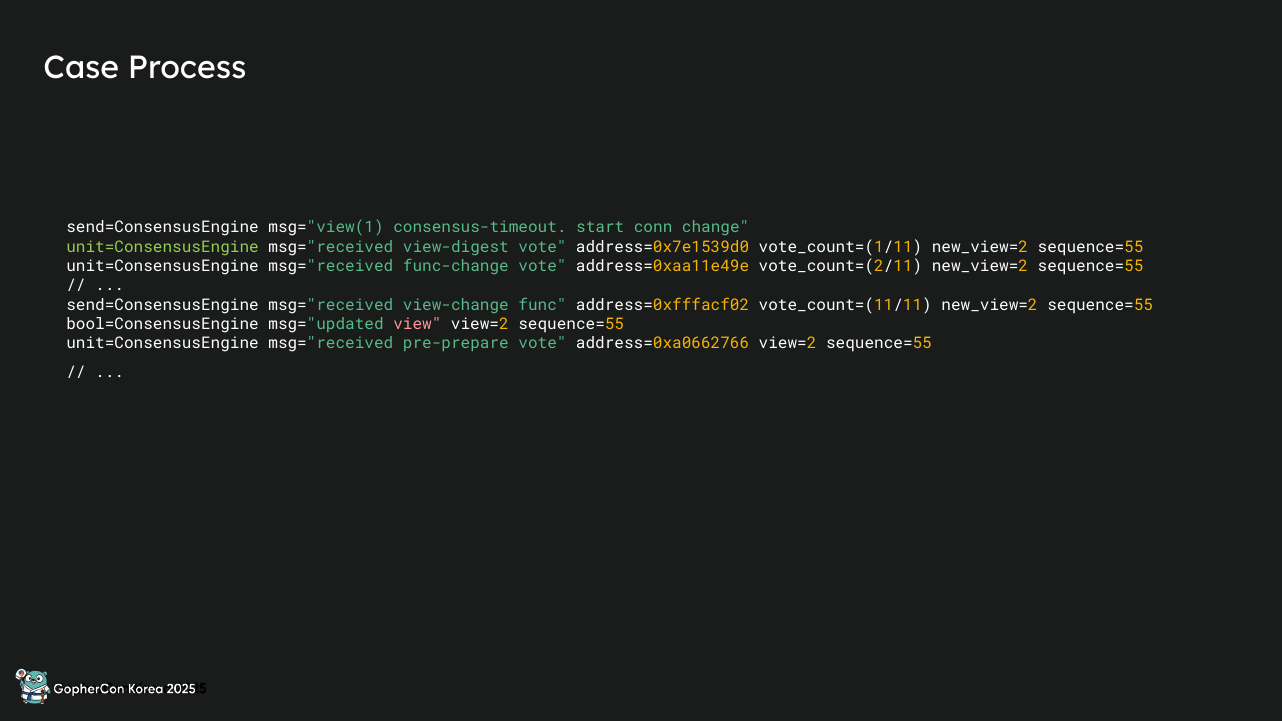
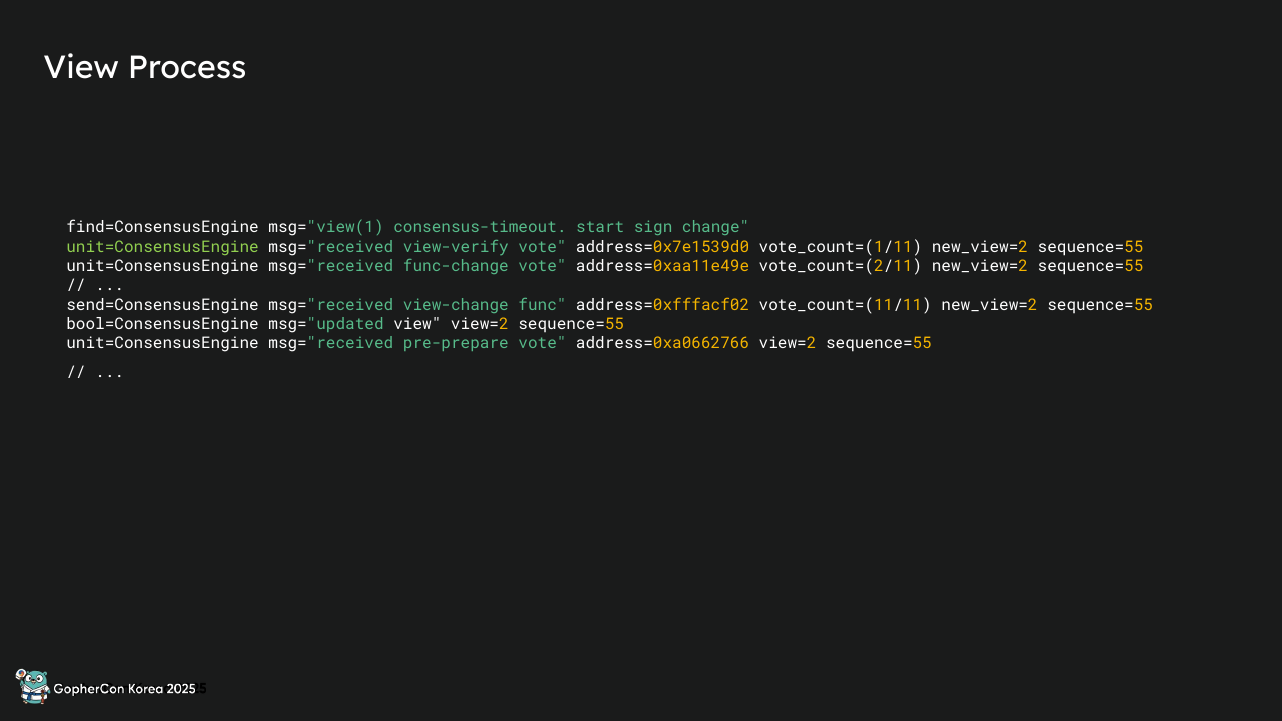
Case at (81, 68): Case -> View
send=ConsensusEngine at (163, 228): send=ConsensusEngine -> find=ConsensusEngine
conn: conn -> sign
view-digest: view-digest -> view-verify
view at (417, 324) colour: pink -> white
